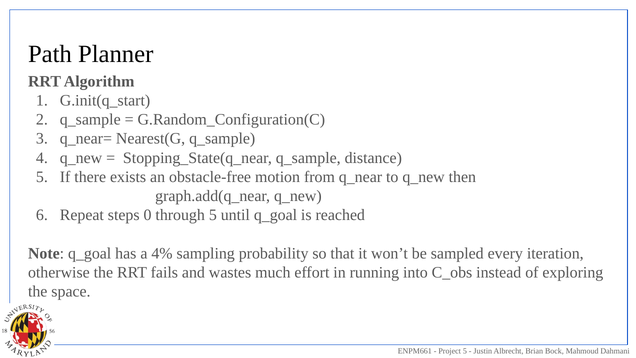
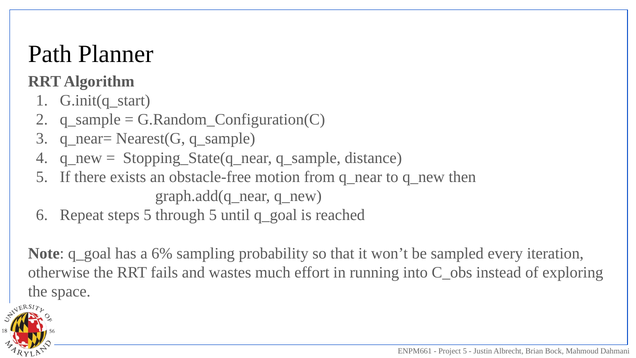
steps 0: 0 -> 5
4%: 4% -> 6%
